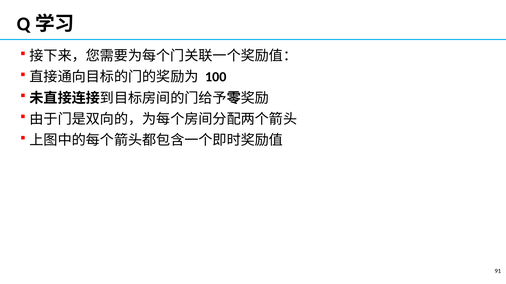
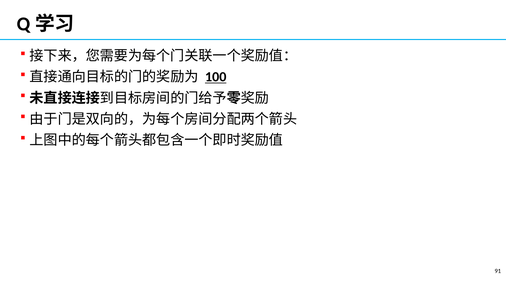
100 underline: none -> present
